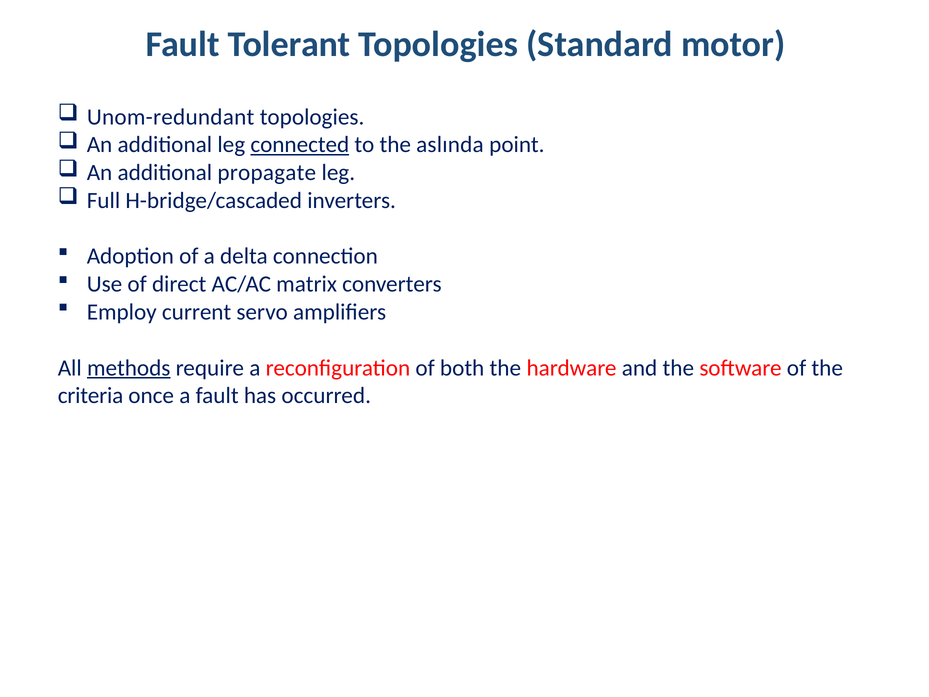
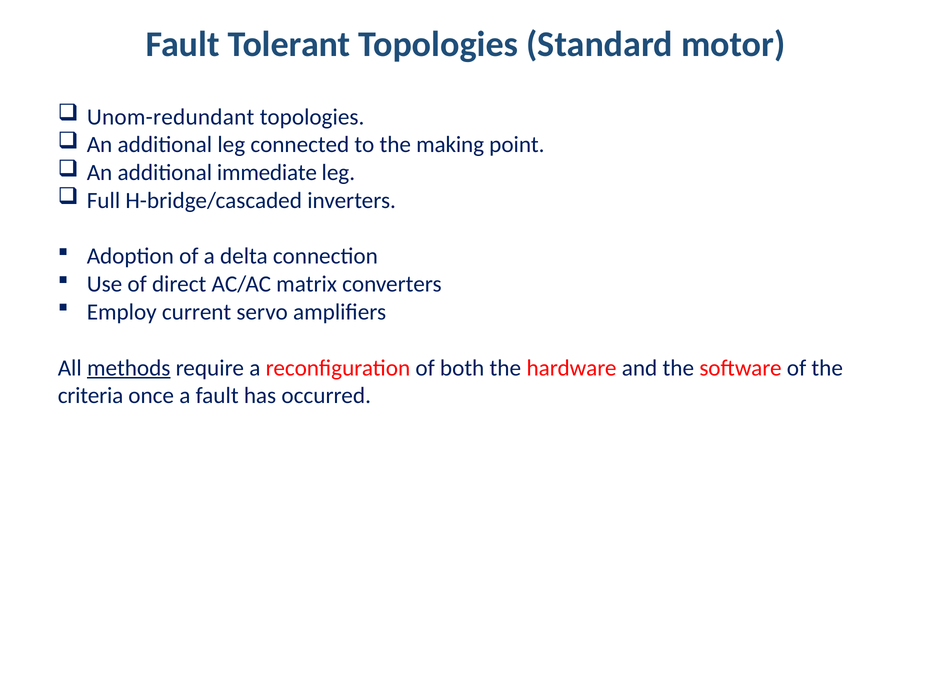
connected underline: present -> none
aslında: aslında -> making
propagate: propagate -> immediate
